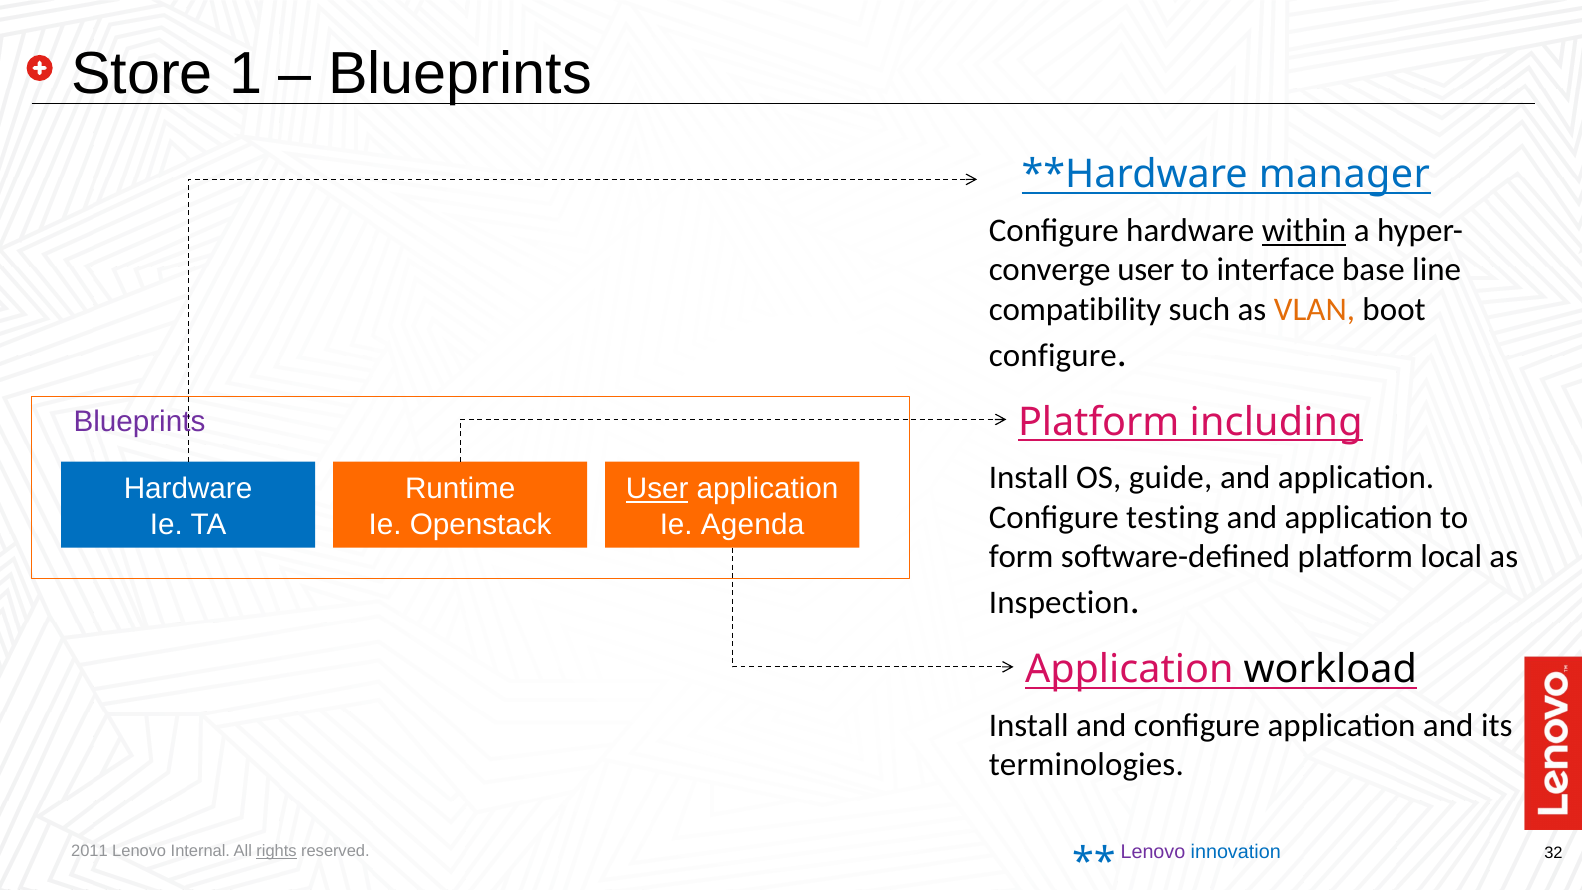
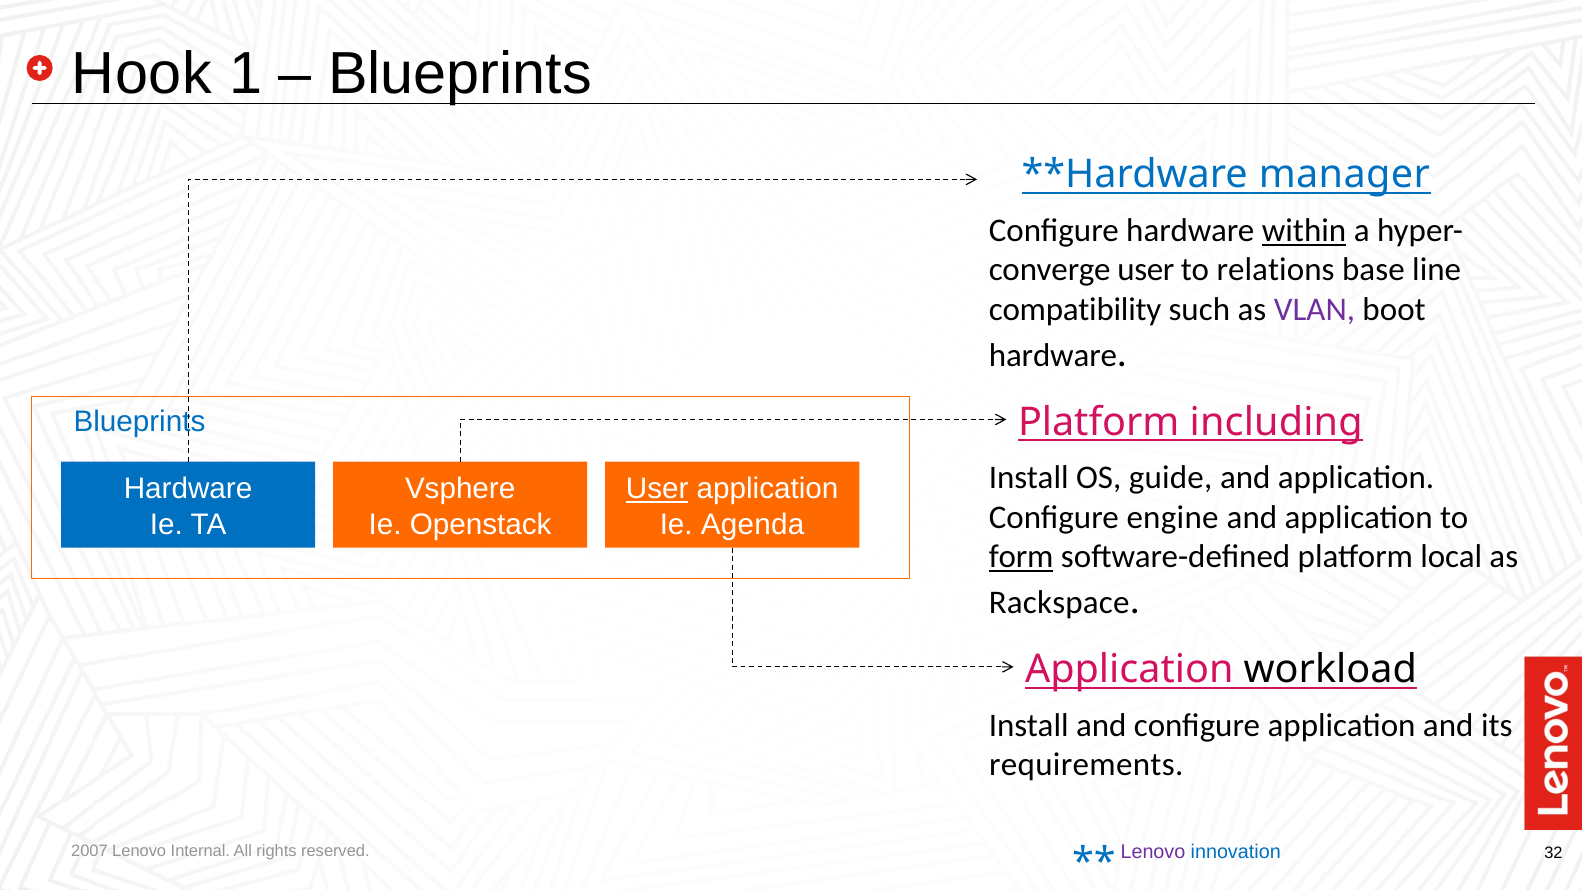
Store: Store -> Hook
interface: interface -> relations
VLAN colour: orange -> purple
configure at (1053, 356): configure -> hardware
Blueprints at (139, 422) colour: purple -> blue
Runtime: Runtime -> Vsphere
testing: testing -> engine
form underline: none -> present
Inspection: Inspection -> Rackspace
terminologies: terminologies -> requirements
2011: 2011 -> 2007
rights underline: present -> none
